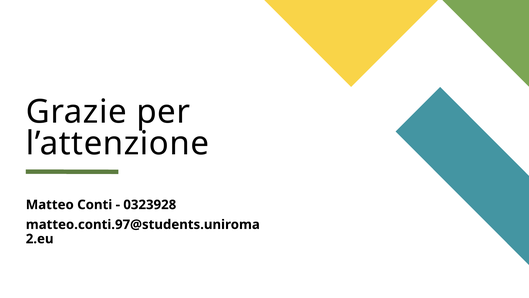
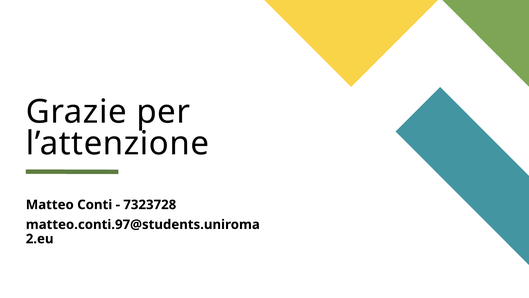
0323928: 0323928 -> 7323728
